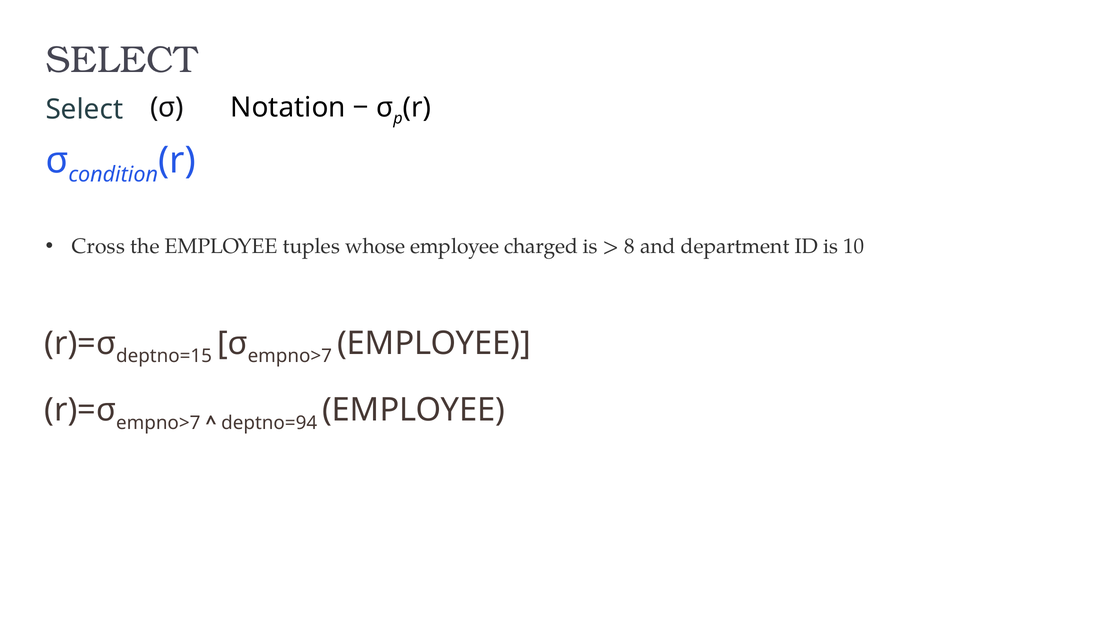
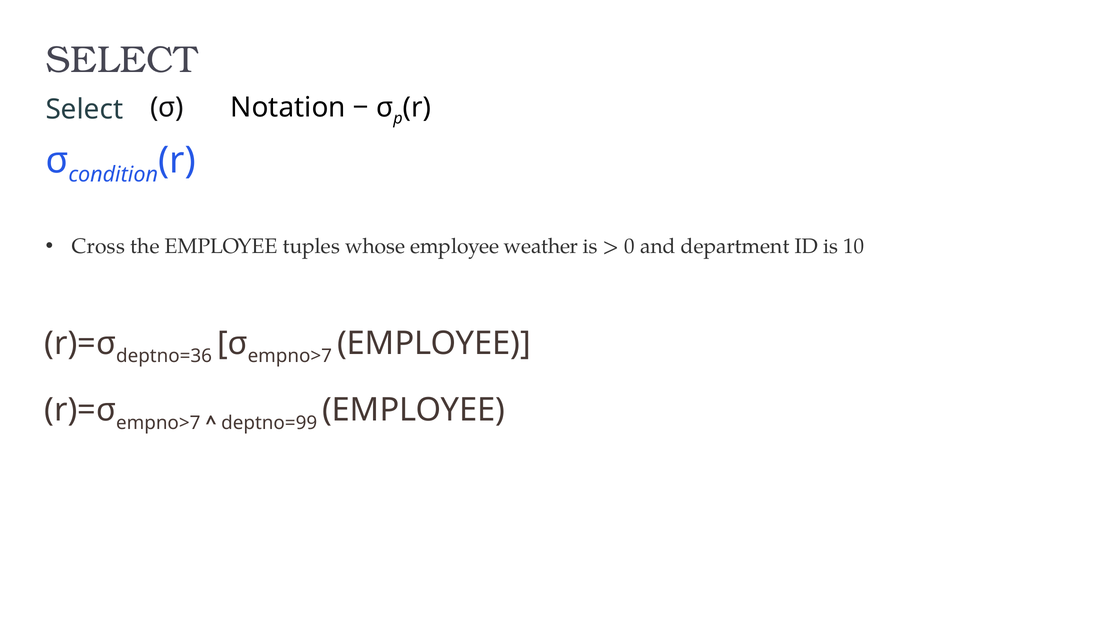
charged: charged -> weather
8: 8 -> 0
deptno=15: deptno=15 -> deptno=36
deptno=94: deptno=94 -> deptno=99
